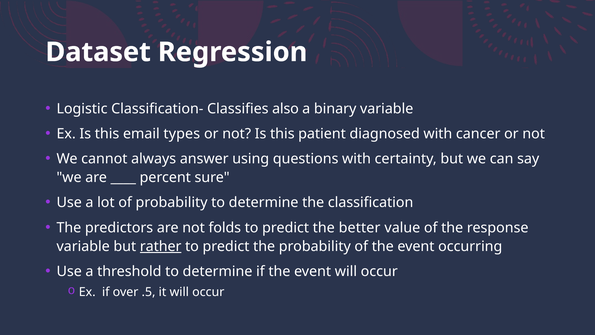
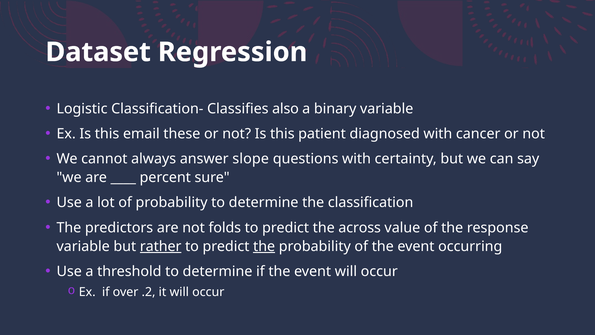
types: types -> these
using: using -> slope
better: better -> across
the at (264, 246) underline: none -> present
.5: .5 -> .2
